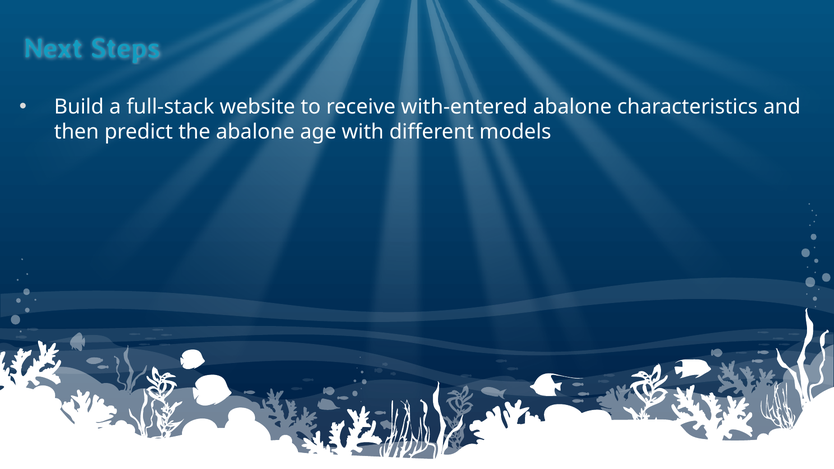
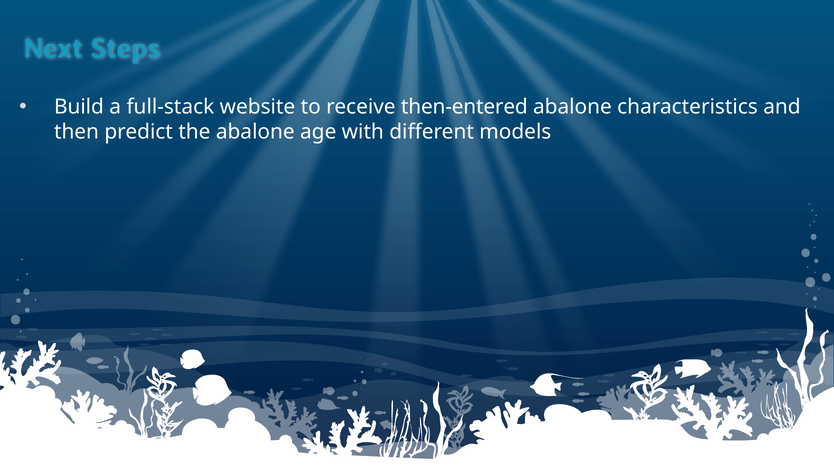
with-entered: with-entered -> then-entered
